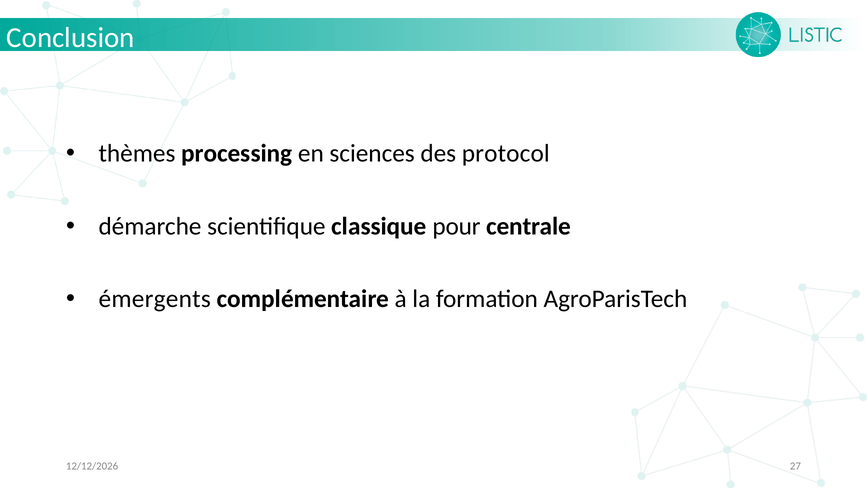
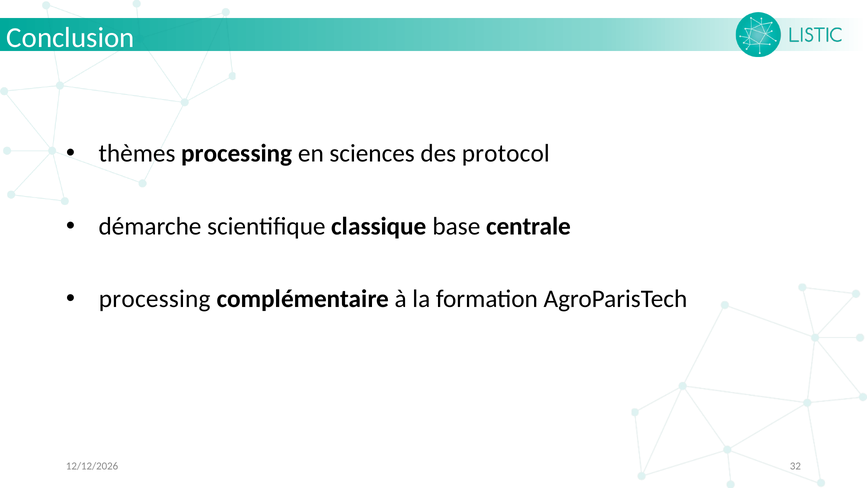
pour: pour -> base
émergents at (155, 299): émergents -> processing
27: 27 -> 32
